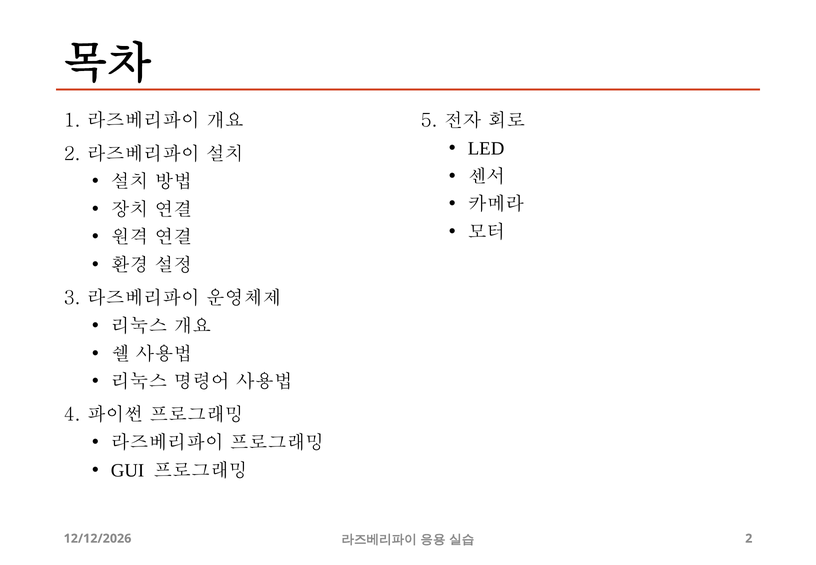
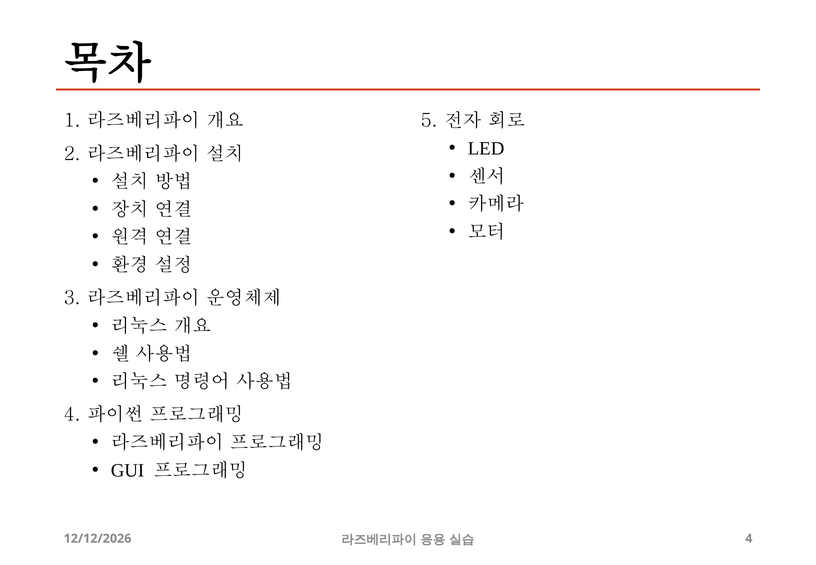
2 at (749, 538): 2 -> 4
